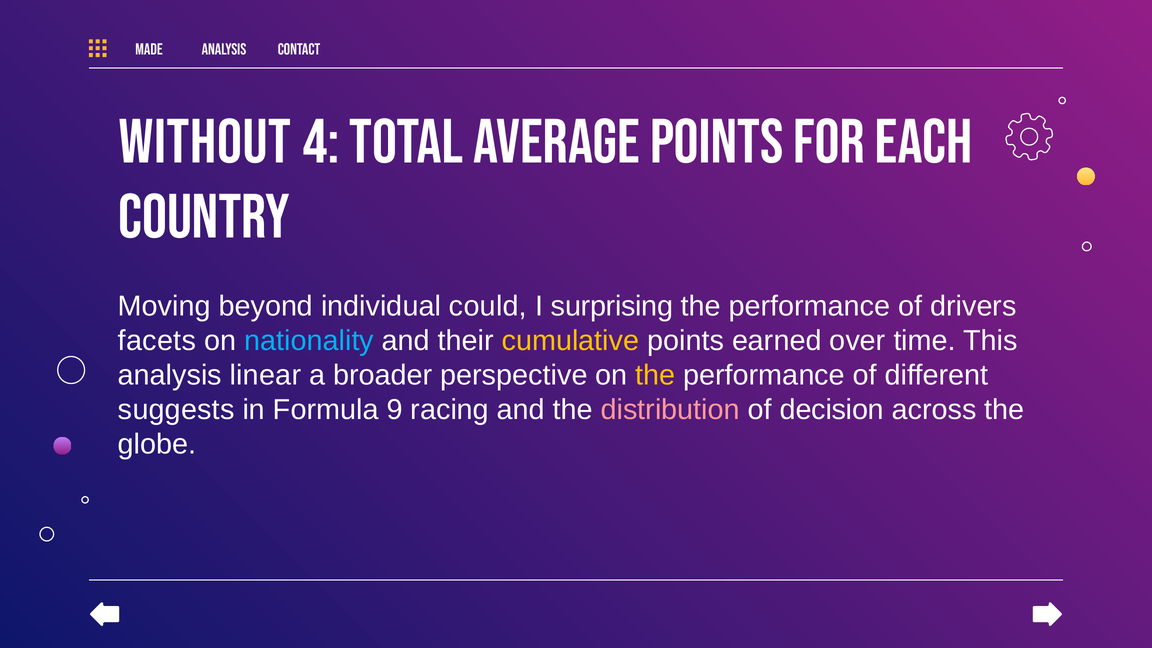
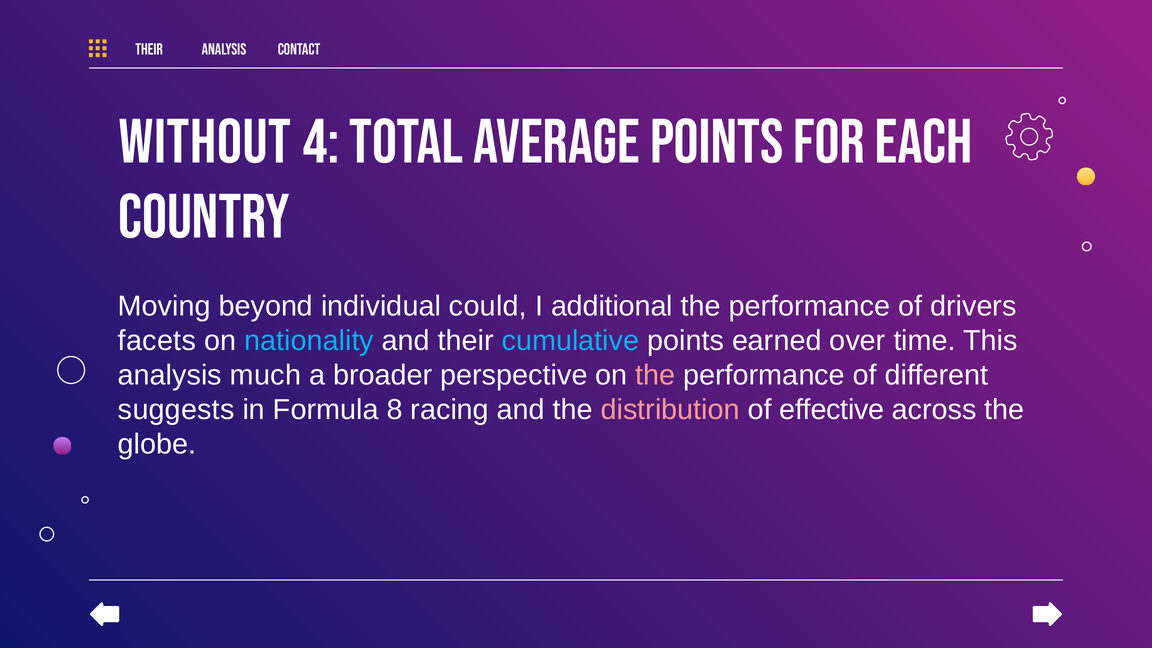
MADE at (149, 49): MADE -> THEIR
surprising: surprising -> additional
cumulative colour: yellow -> light blue
linear: linear -> much
the at (655, 375) colour: yellow -> pink
9: 9 -> 8
decision: decision -> effective
